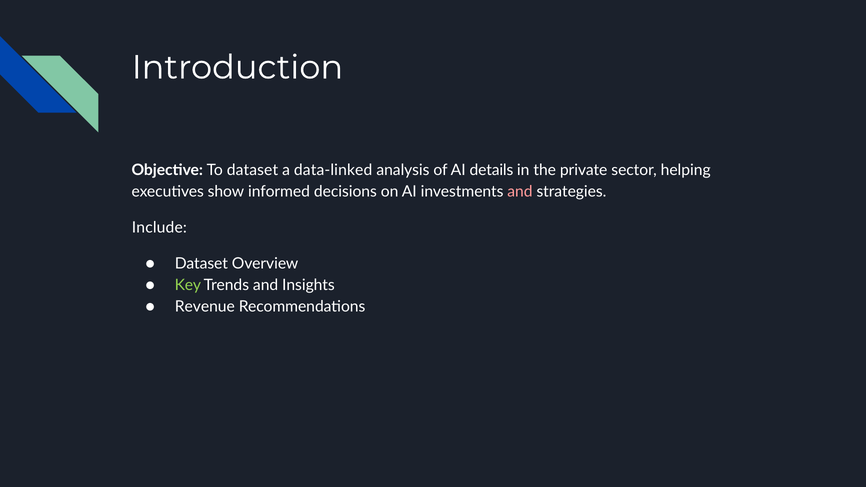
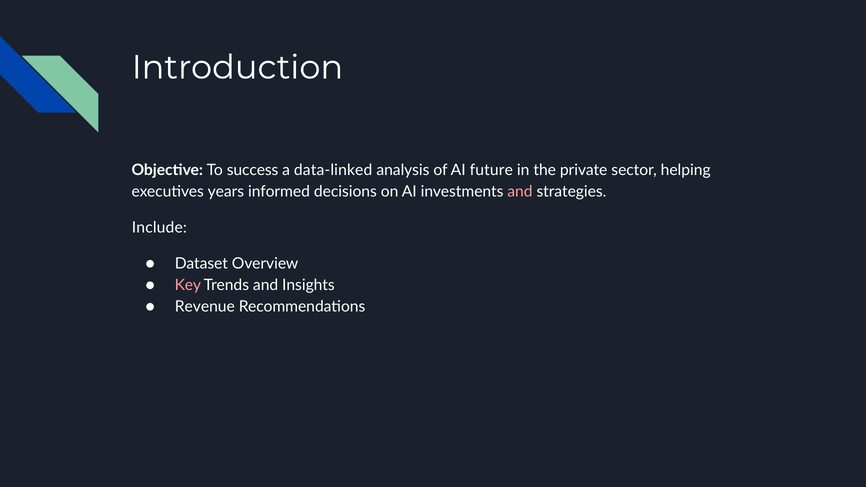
To dataset: dataset -> success
details: details -> future
show: show -> years
Key colour: light green -> pink
